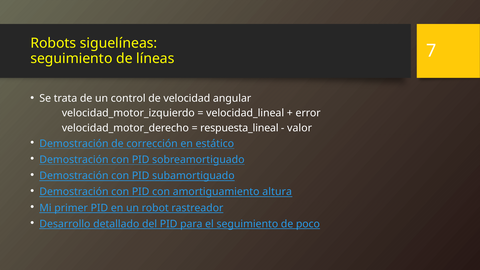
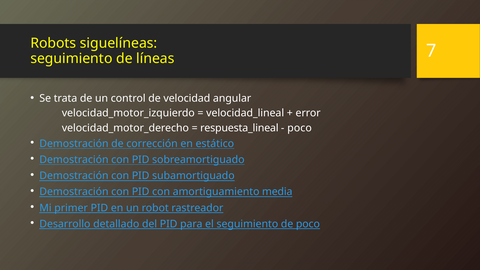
valor at (300, 128): valor -> poco
altura: altura -> media
